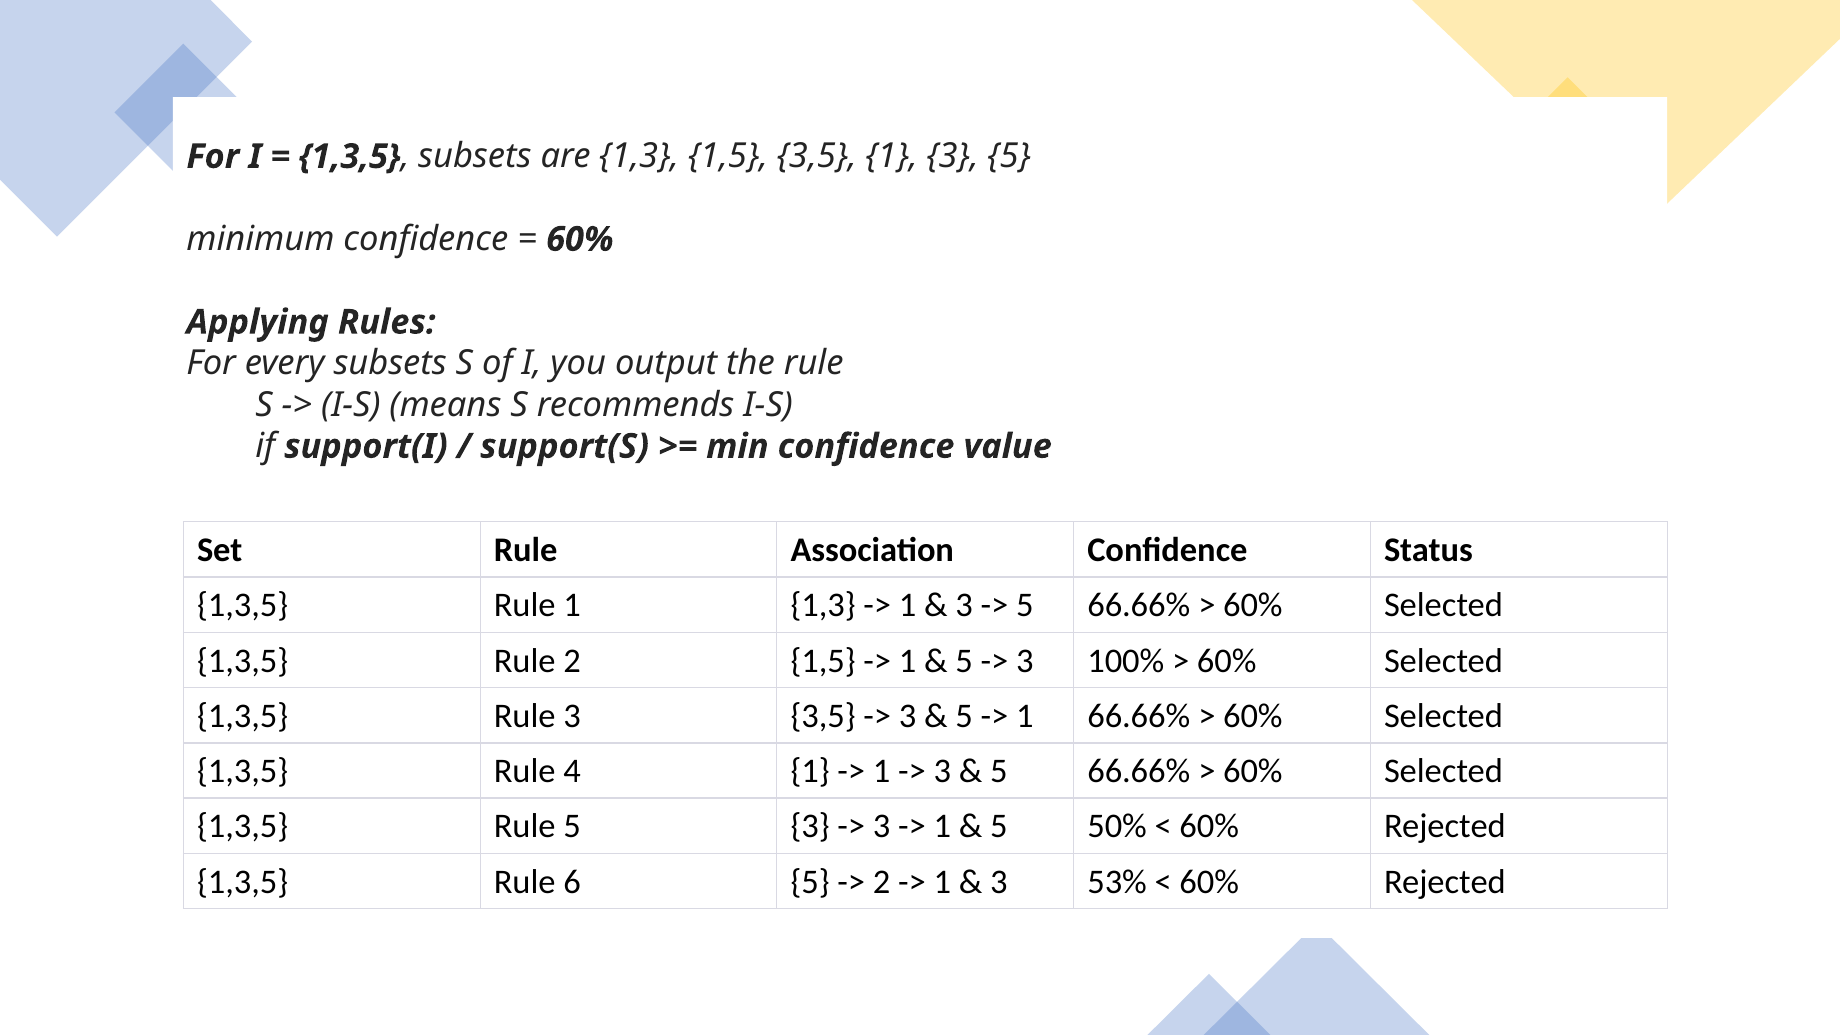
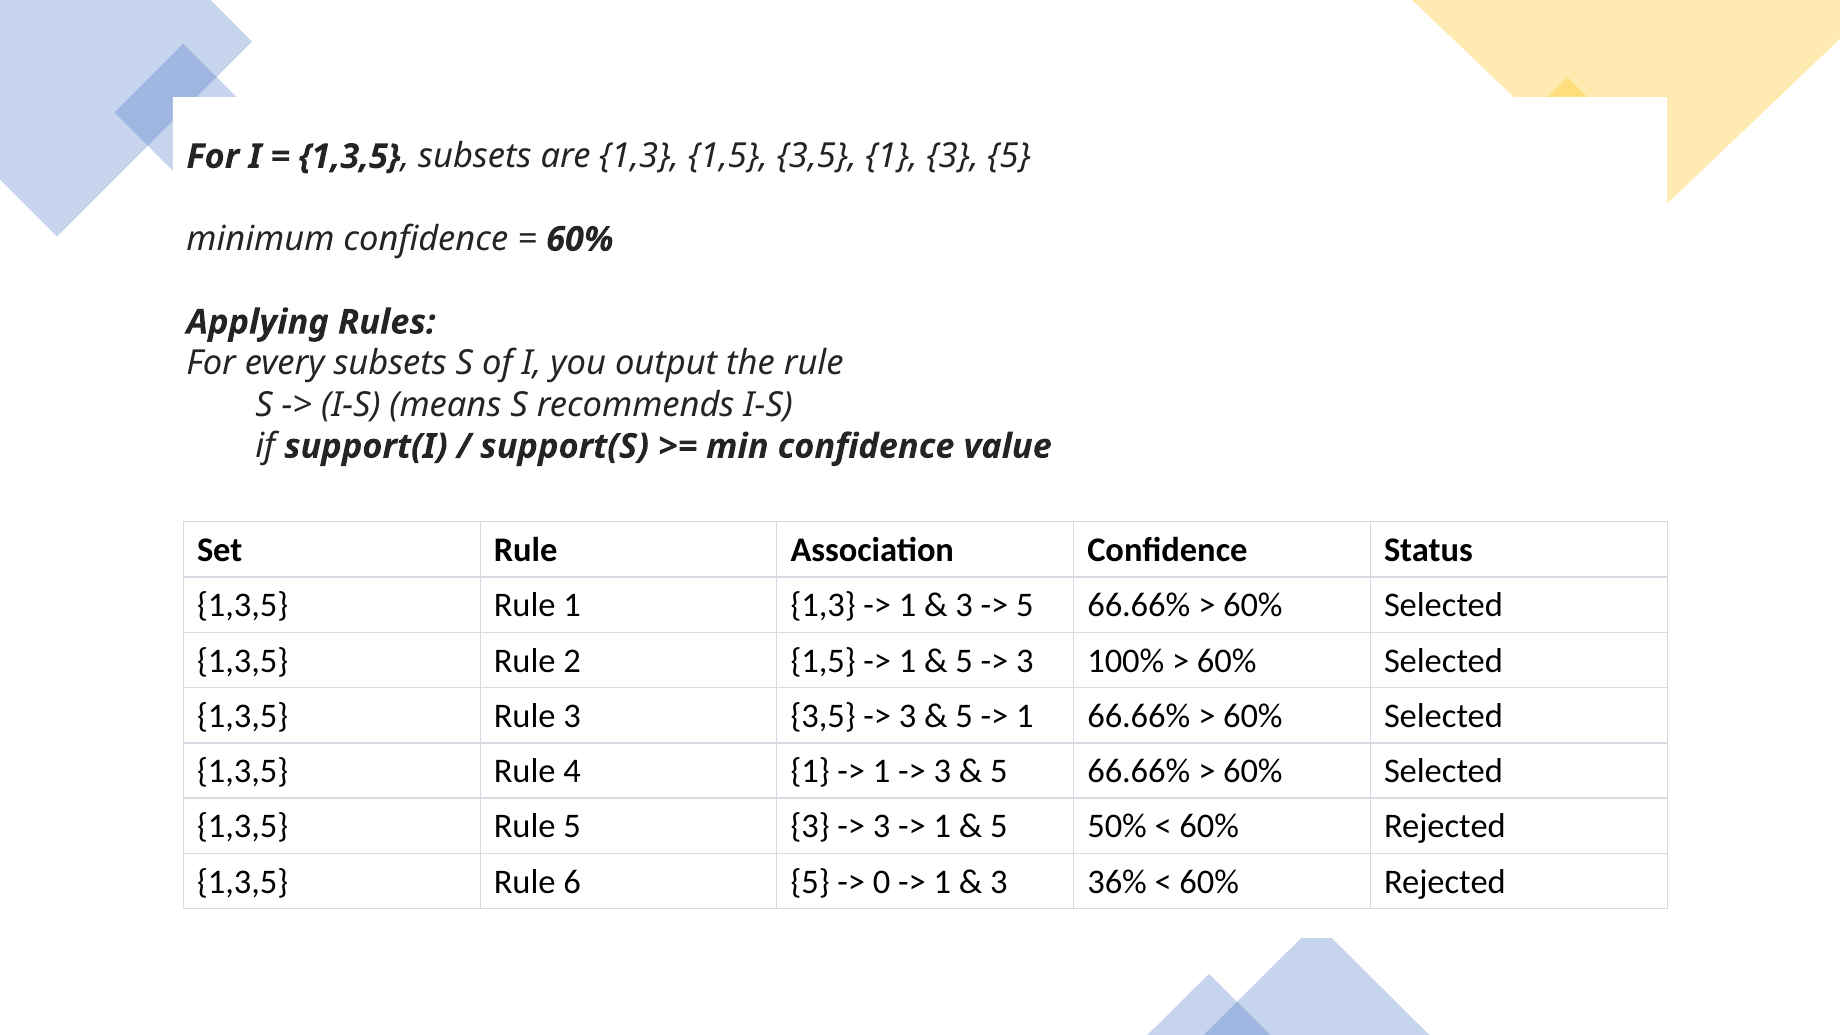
2 at (882, 882): 2 -> 0
53%: 53% -> 36%
